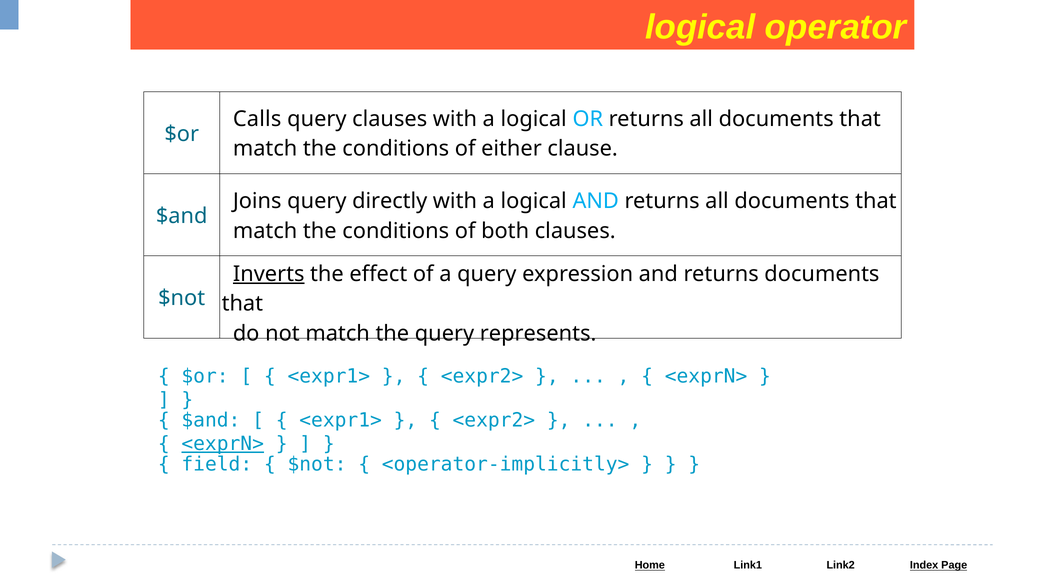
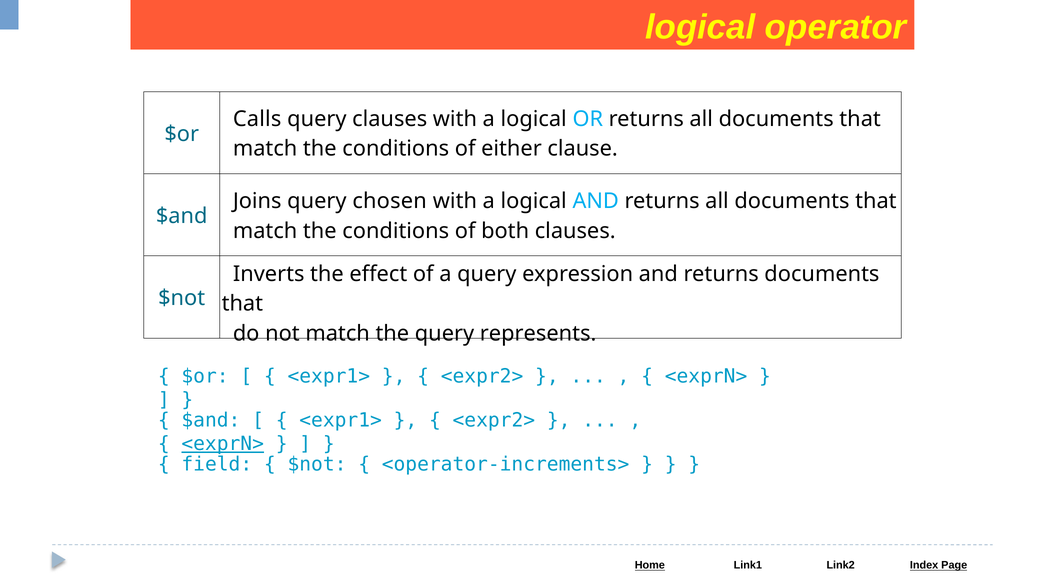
directly: directly -> chosen
Inverts underline: present -> none
<operator-implicitly>: <operator-implicitly> -> <operator-increments>
